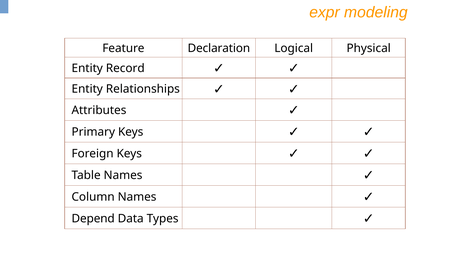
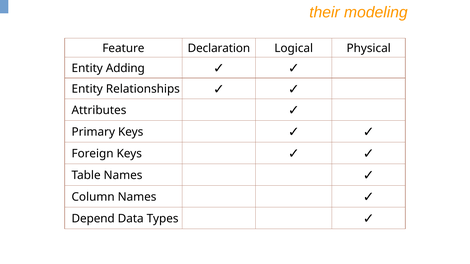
expr: expr -> their
Record: Record -> Adding
